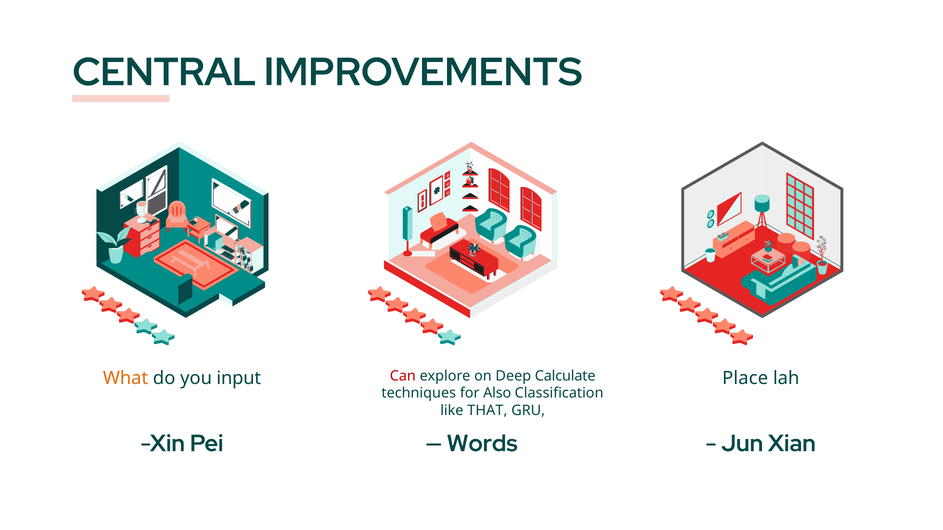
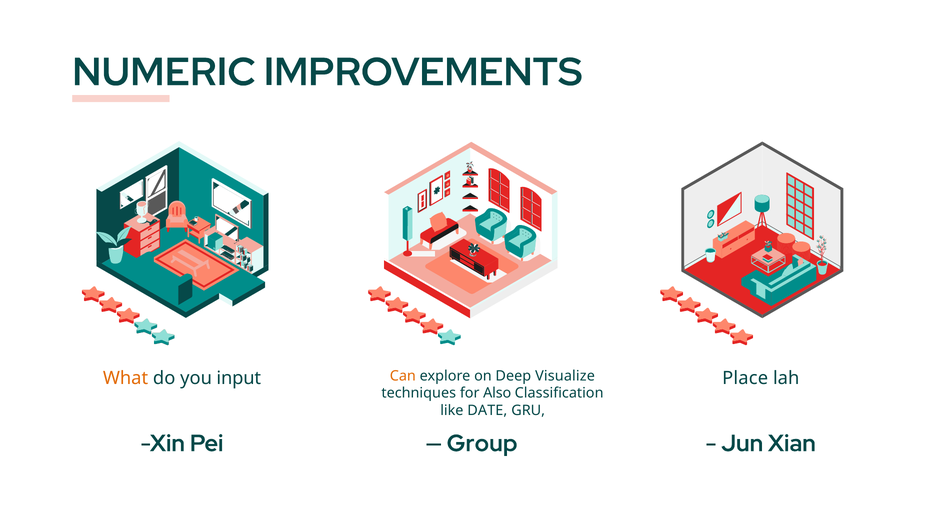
CENTRAL: CENTRAL -> NUMERIC
Can colour: red -> orange
Calculate: Calculate -> Visualize
THAT: THAT -> DATE
Words: Words -> Group
